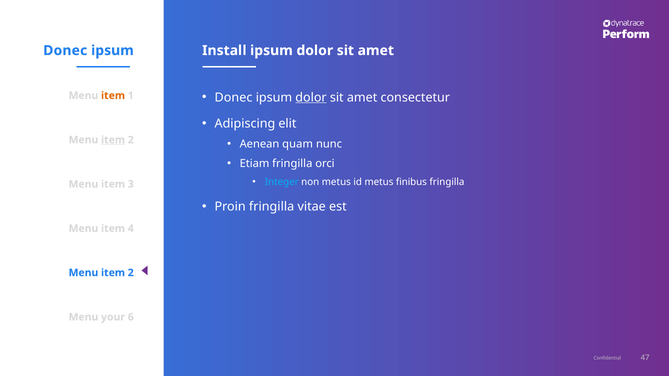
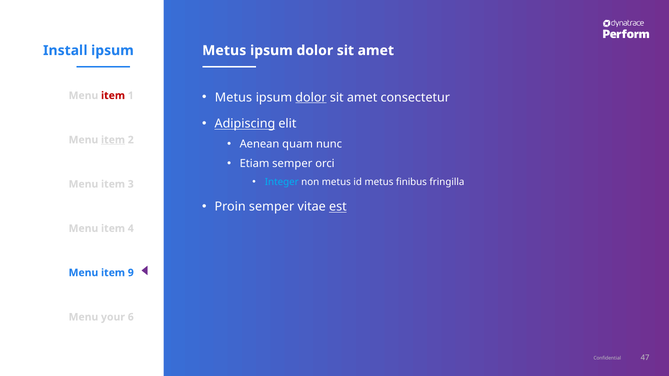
Donec at (65, 51): Donec -> Install
Install at (224, 51): Install -> Metus
Donec at (234, 98): Donec -> Metus
item at (113, 96) colour: orange -> red
Adipiscing underline: none -> present
Etiam fringilla: fringilla -> semper
Proin fringilla: fringilla -> semper
est underline: none -> present
2 at (131, 273): 2 -> 9
